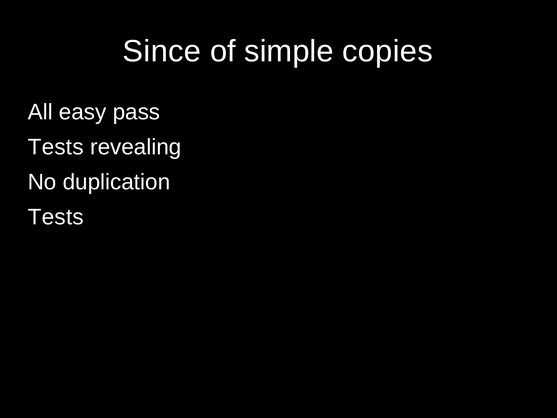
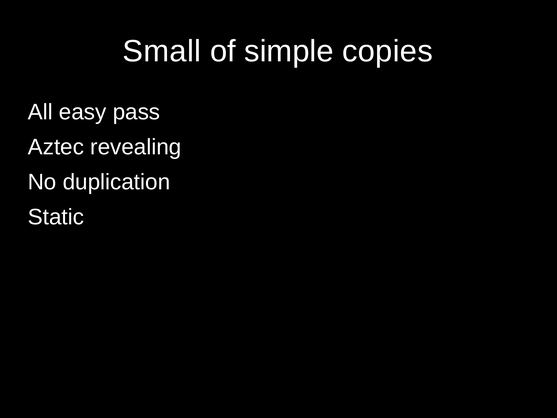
Since: Since -> Small
Tests at (56, 147): Tests -> Aztec
Tests at (56, 217): Tests -> Static
